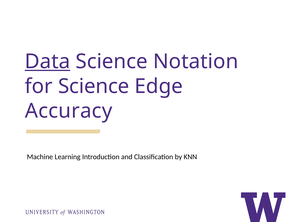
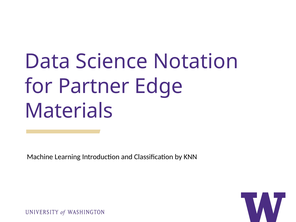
Data underline: present -> none
for Science: Science -> Partner
Accuracy: Accuracy -> Materials
